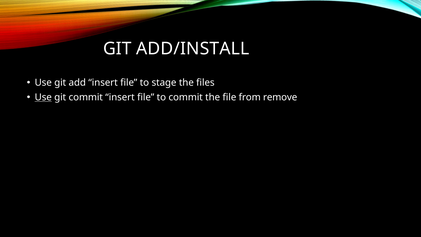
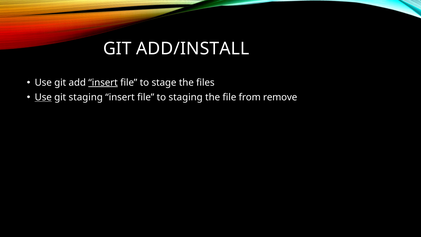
insert at (103, 83) underline: none -> present
git commit: commit -> staging
to commit: commit -> staging
